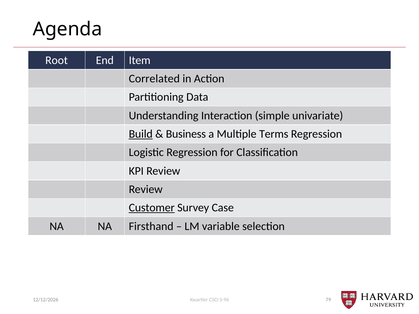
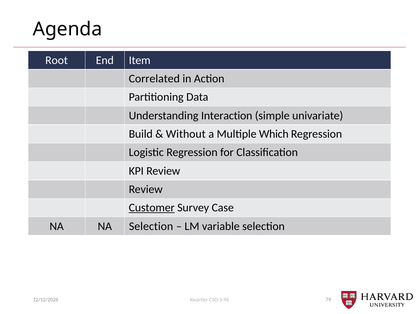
Build underline: present -> none
Business: Business -> Without
Terms: Terms -> Which
NA Firsthand: Firsthand -> Selection
